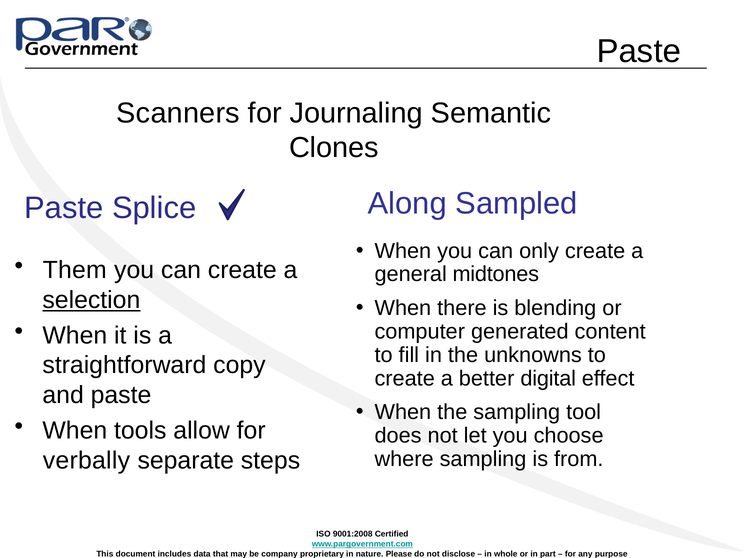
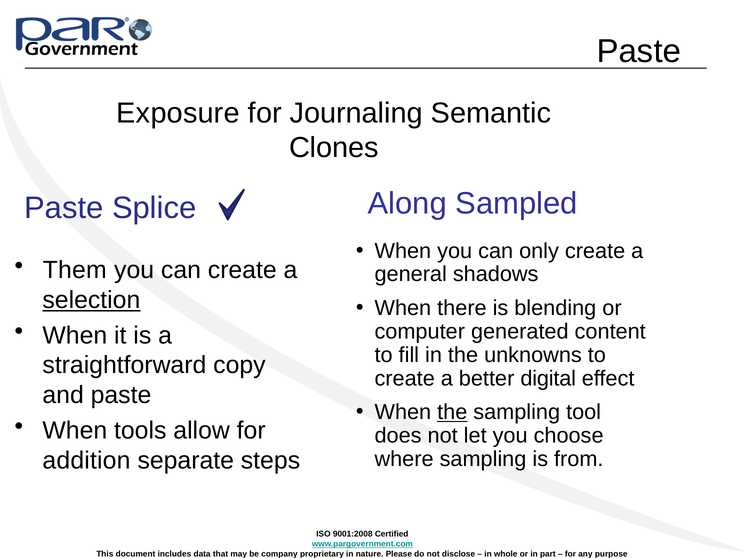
Scanners: Scanners -> Exposure
midtones: midtones -> shadows
the at (452, 412) underline: none -> present
verbally: verbally -> addition
